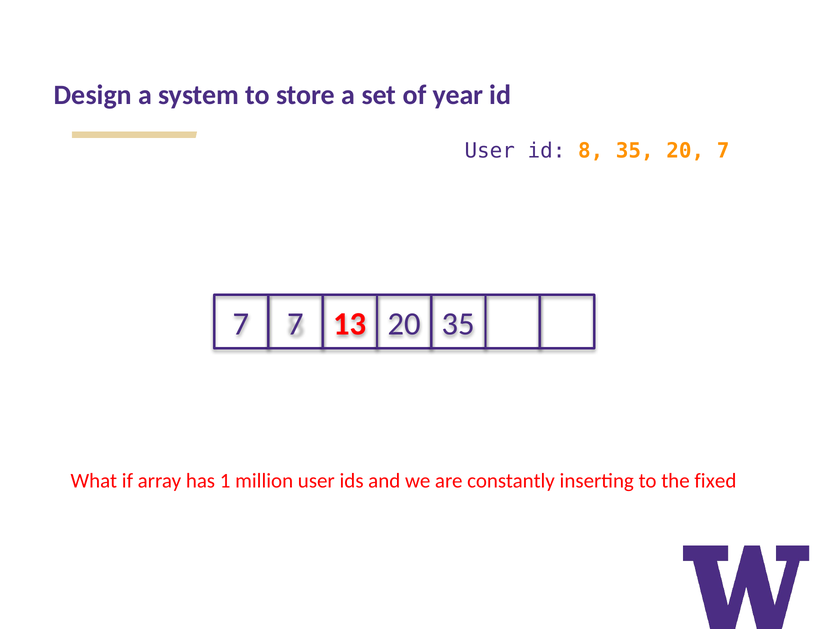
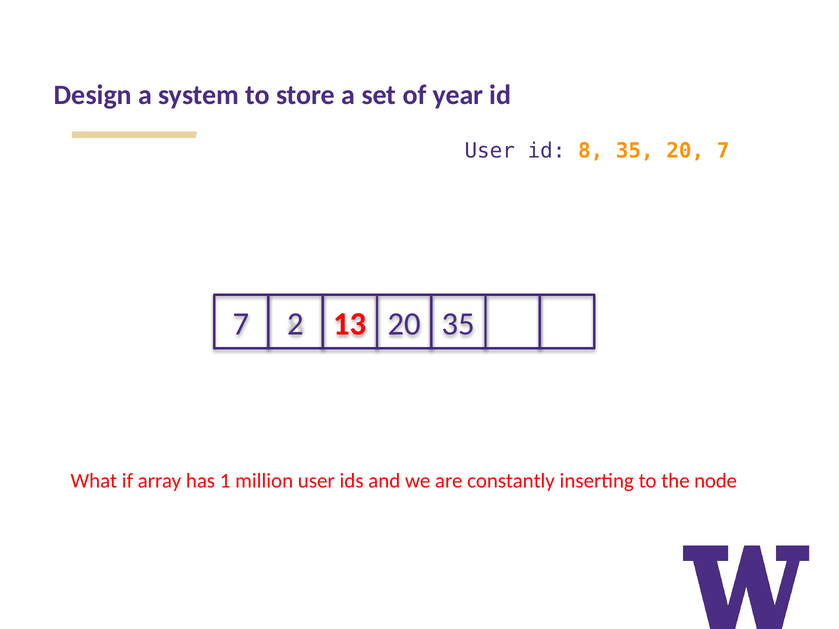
7 at (296, 324): 7 -> 2
fixed: fixed -> node
